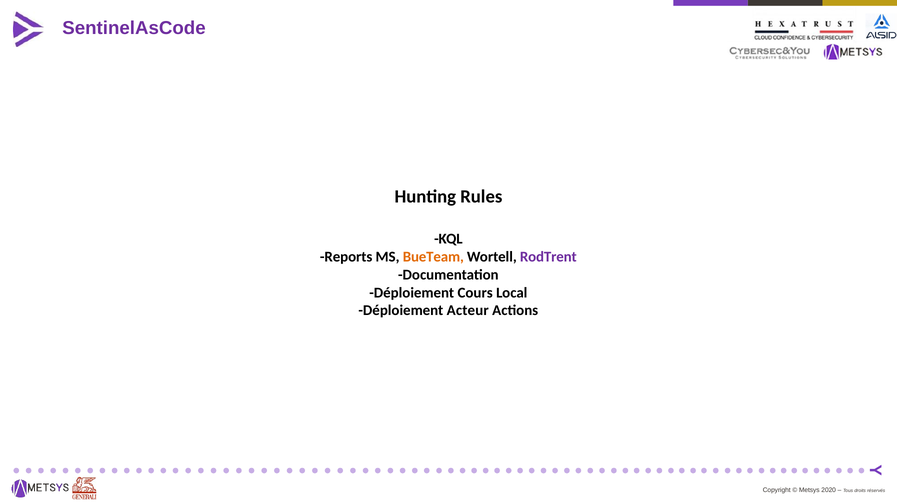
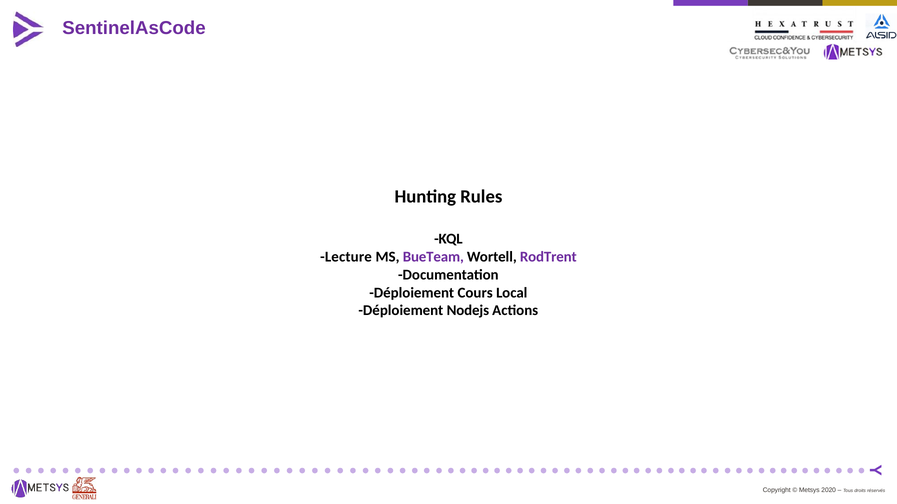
Reports: Reports -> Lecture
BueTeam colour: orange -> purple
Acteur: Acteur -> Nodejs
